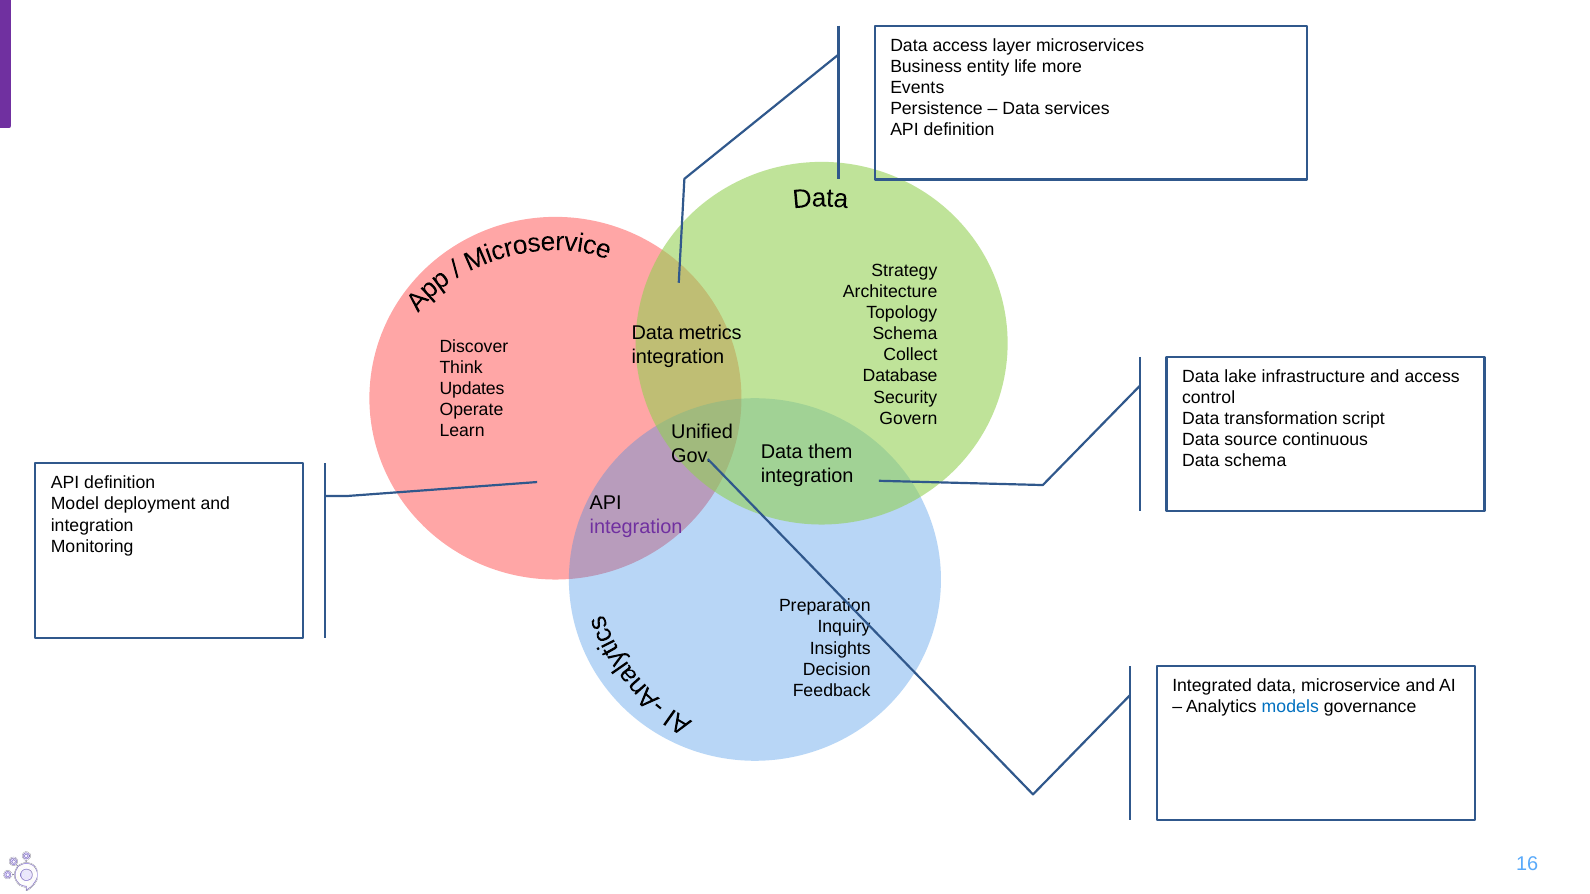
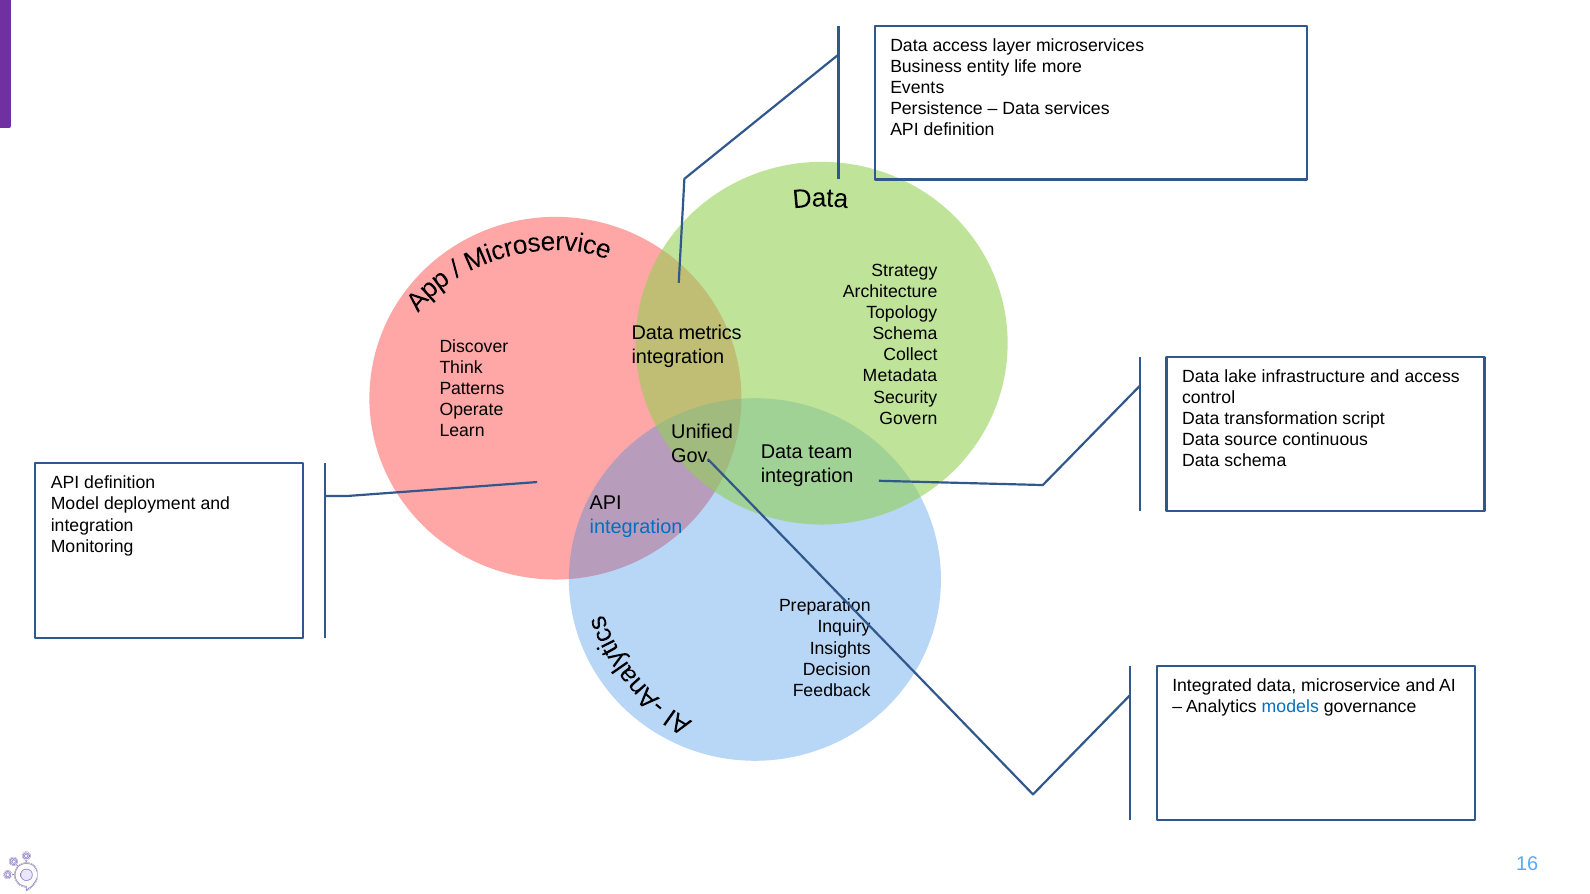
Database: Database -> Metadata
Updates: Updates -> Patterns
them: them -> team
integration at (636, 527) colour: purple -> blue
